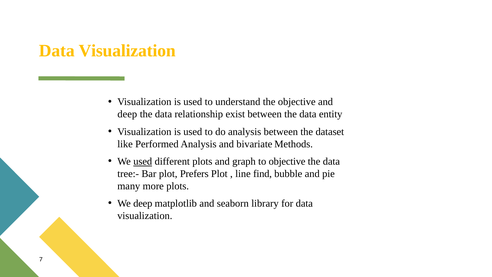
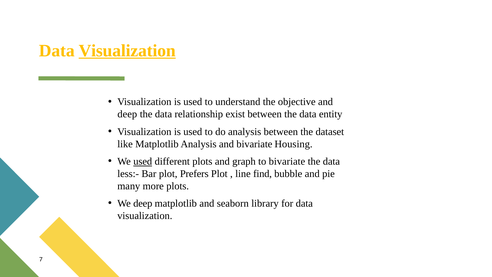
Visualization at (127, 51) underline: none -> present
like Performed: Performed -> Matplotlib
Methods: Methods -> Housing
to objective: objective -> bivariate
tree:-: tree:- -> less:-
